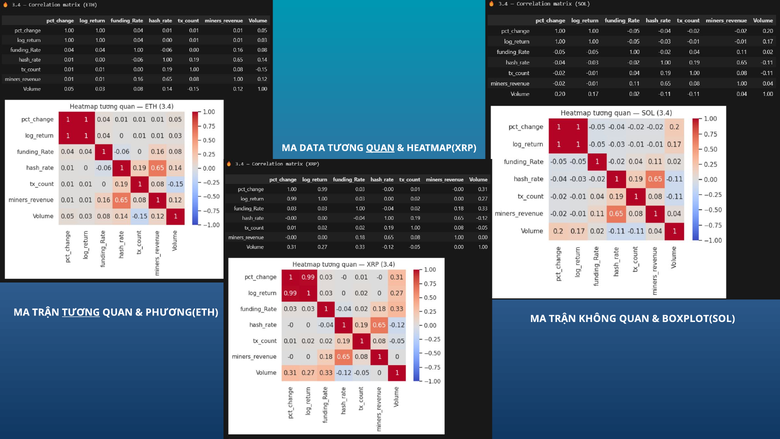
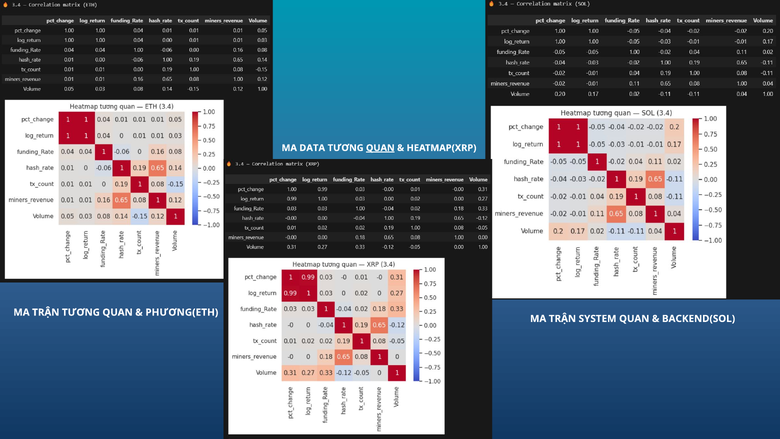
TƯƠNG at (81, 312) underline: present -> none
KHÔNG: KHÔNG -> SYSTEM
BOXPLOT(SOL: BOXPLOT(SOL -> BACKEND(SOL
